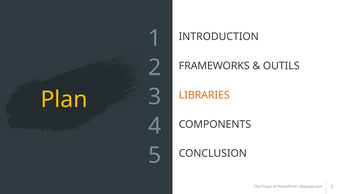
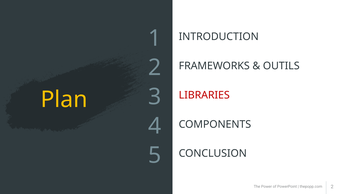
LIBRARIES colour: orange -> red
